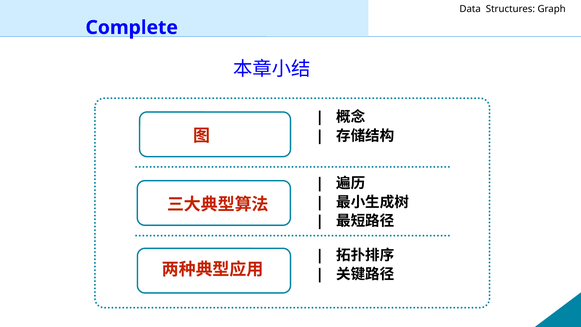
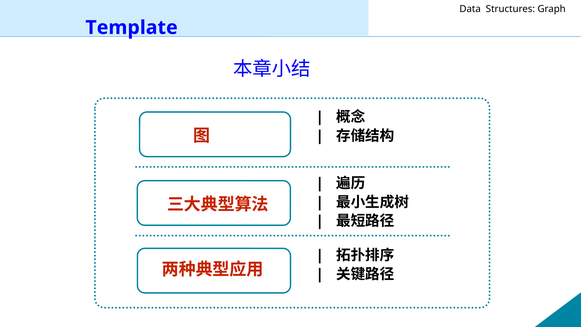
Complete: Complete -> Template
